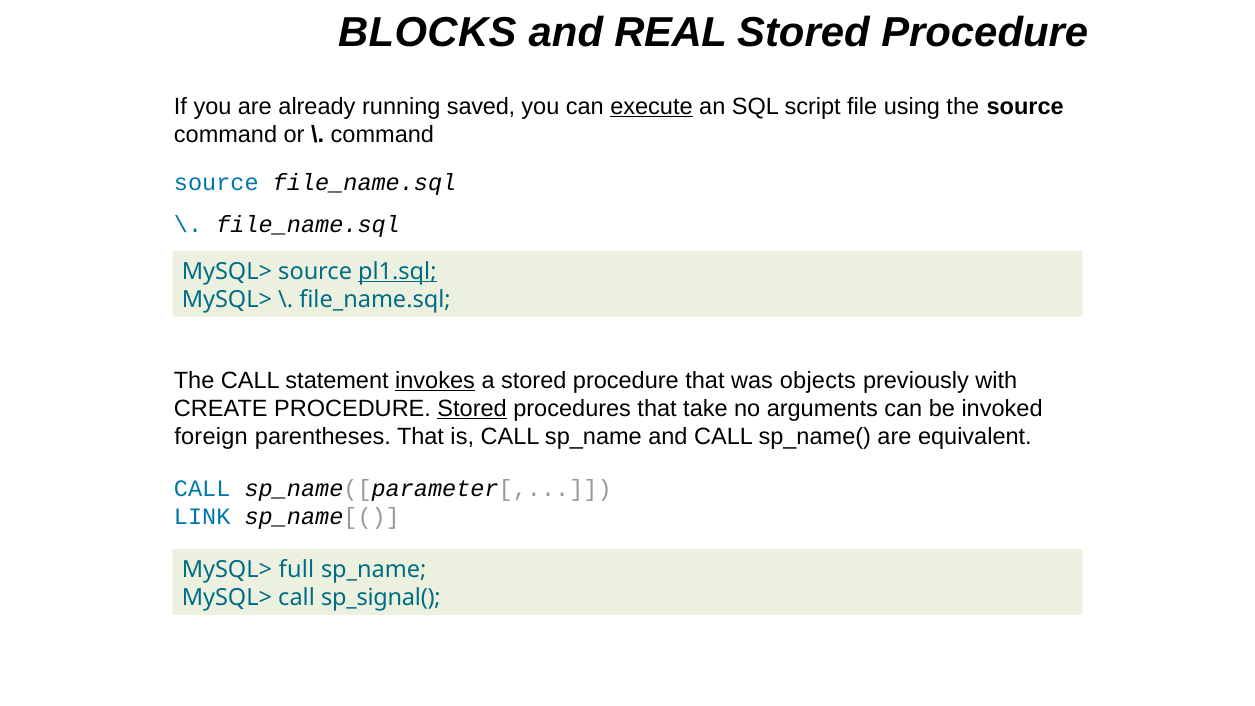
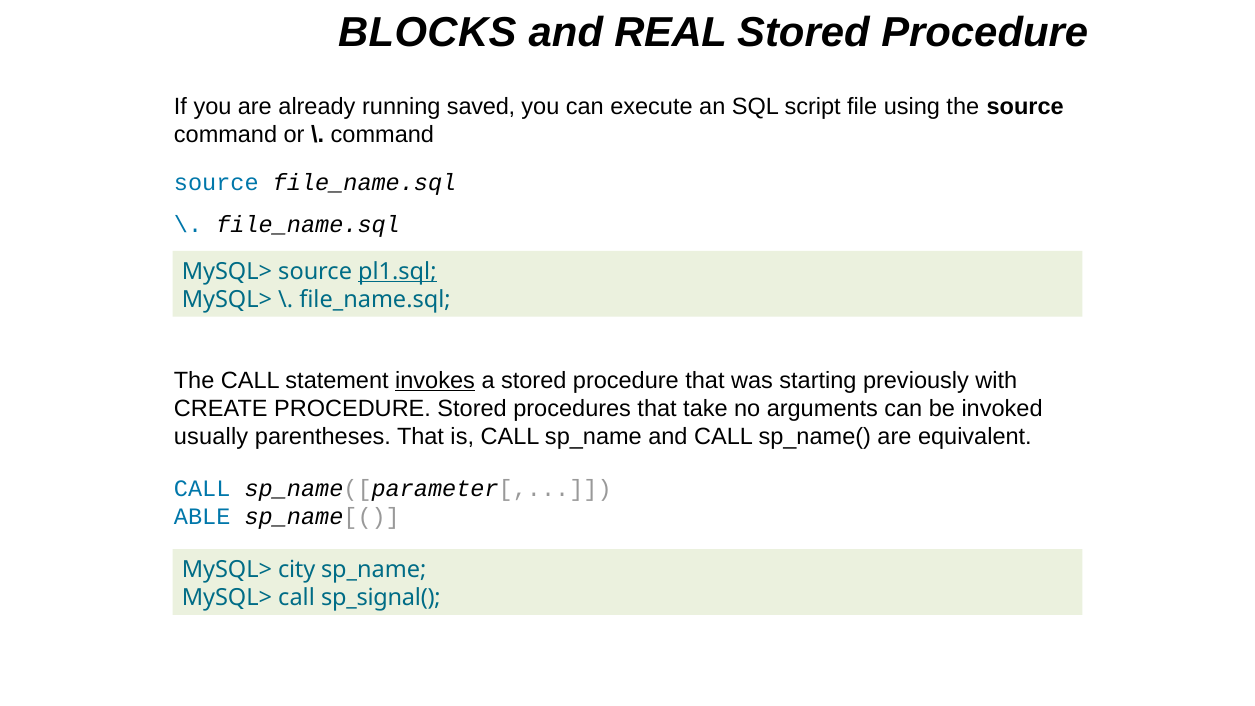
execute underline: present -> none
objects: objects -> starting
Stored at (472, 409) underline: present -> none
foreign: foreign -> usually
LINK: LINK -> ABLE
full: full -> city
